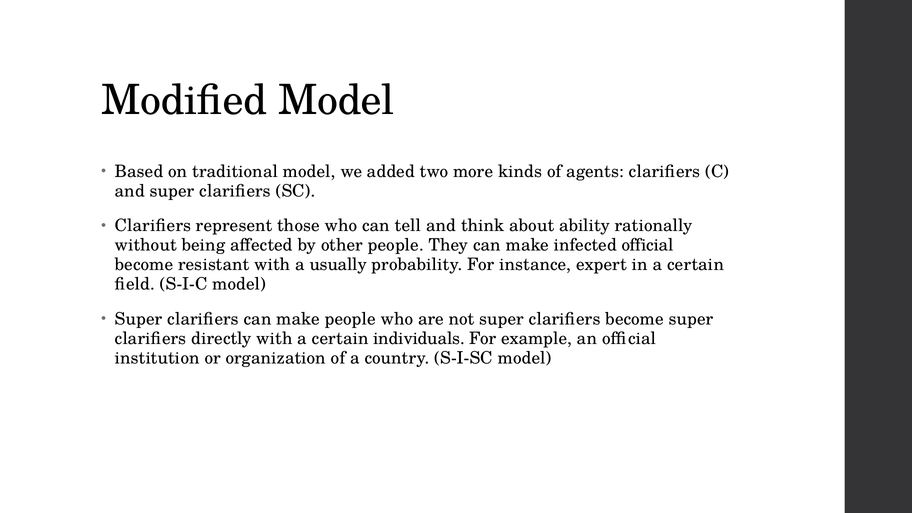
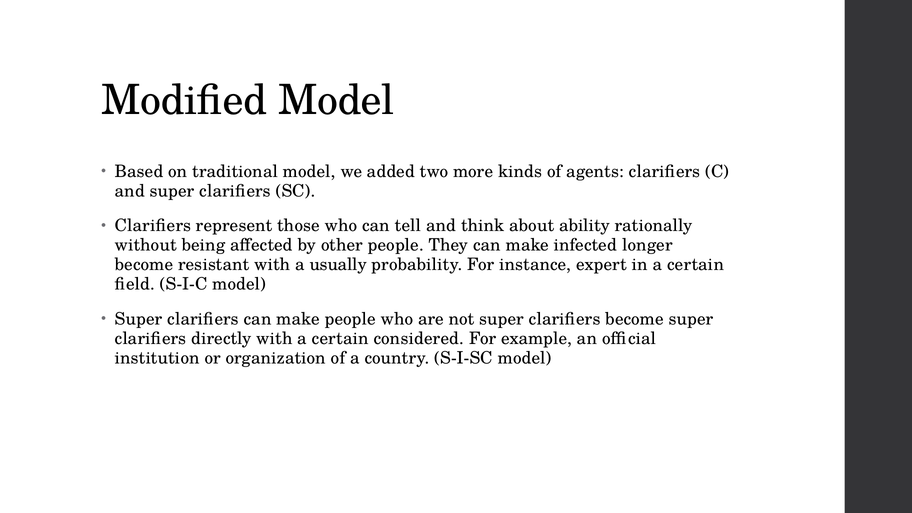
infected official: official -> longer
individuals: individuals -> considered
